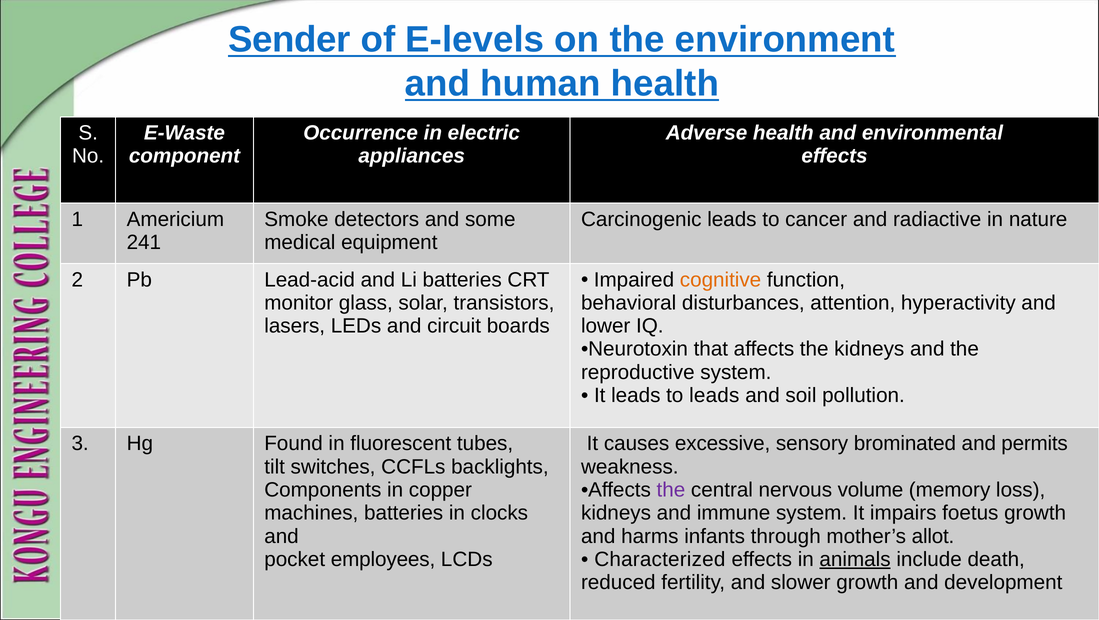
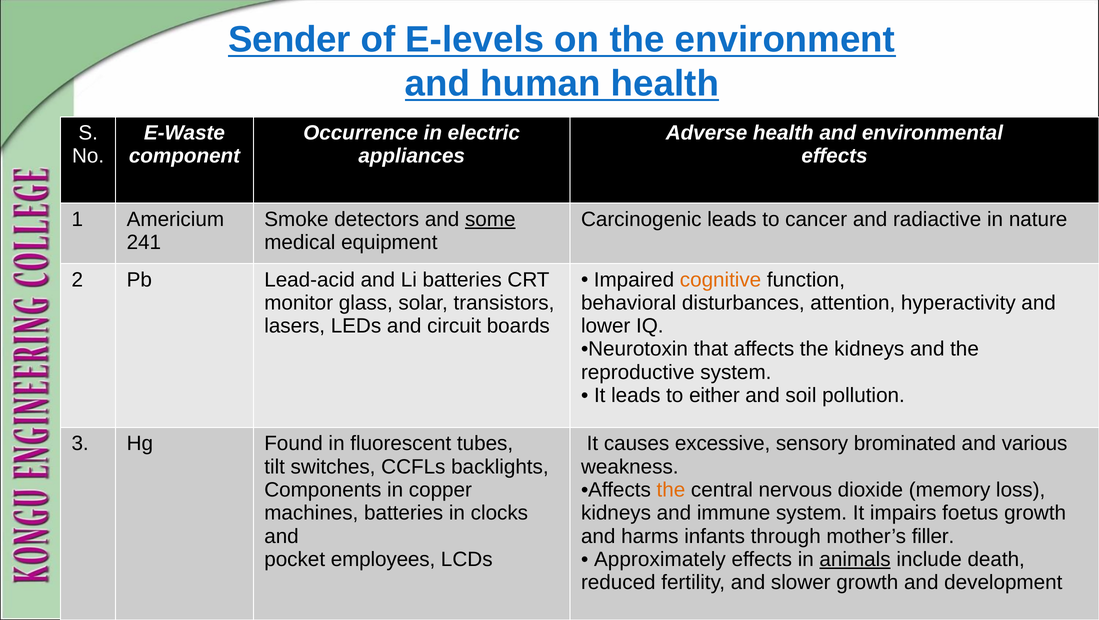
some underline: none -> present
to leads: leads -> either
permits: permits -> various
the at (671, 490) colour: purple -> orange
volume: volume -> dioxide
allot: allot -> filler
Characterized: Characterized -> Approximately
